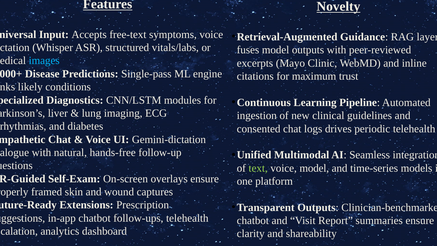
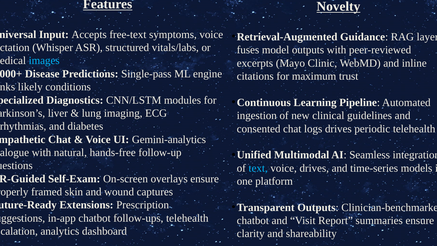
Gemini-dictation: Gemini-dictation -> Gemini-analytics
text colour: light green -> light blue
voice model: model -> drives
